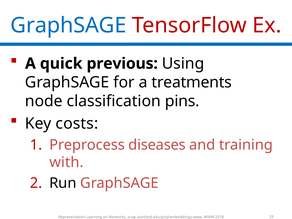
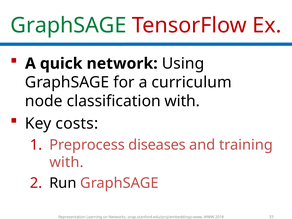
GraphSAGE at (68, 25) colour: blue -> green
previous: previous -> network
treatments: treatments -> curriculum
classification pins: pins -> with
